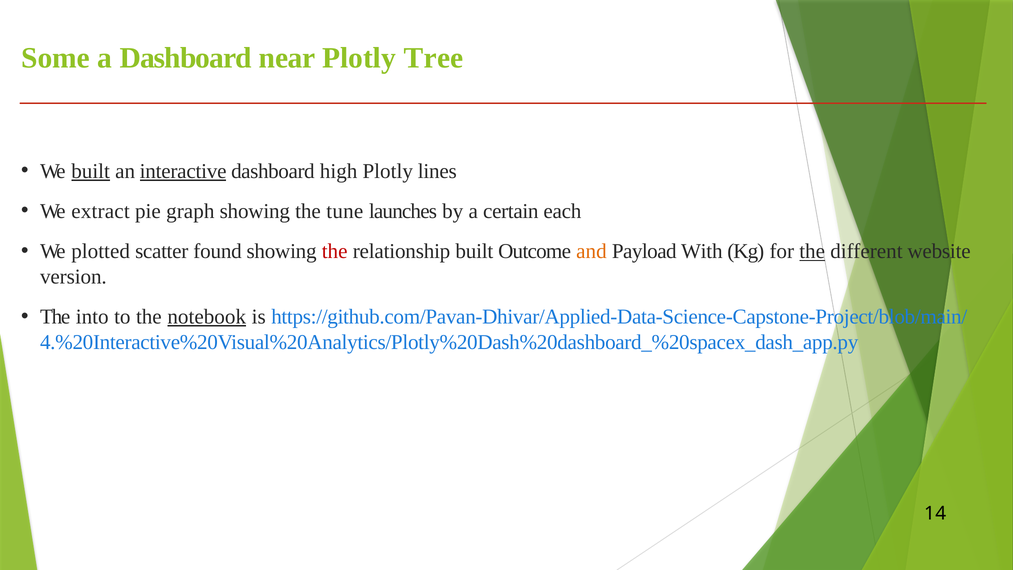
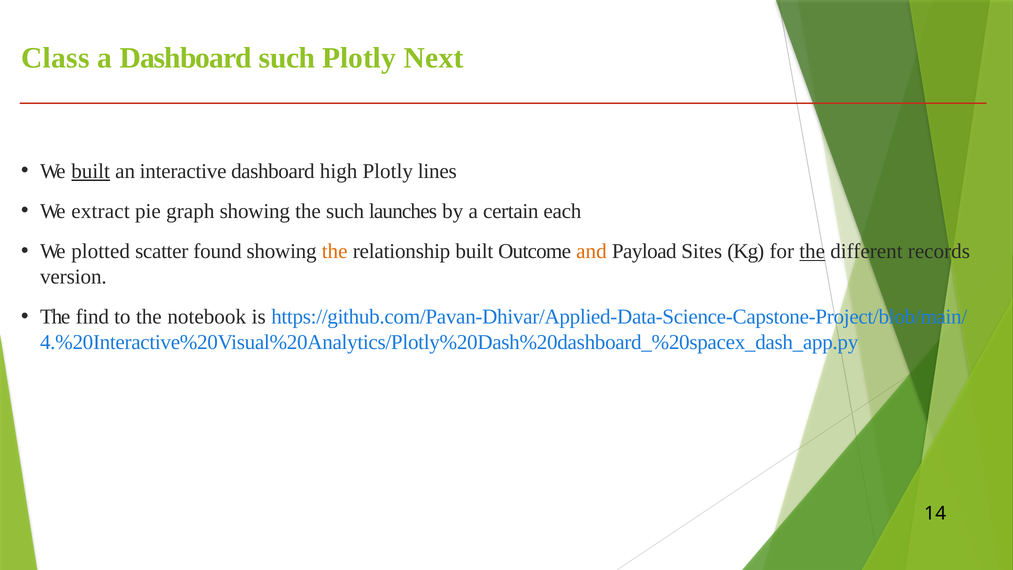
Some: Some -> Class
Dashboard near: near -> such
Tree: Tree -> Next
interactive underline: present -> none
the tune: tune -> such
the at (335, 251) colour: red -> orange
With: With -> Sites
website: website -> records
into: into -> find
notebook underline: present -> none
